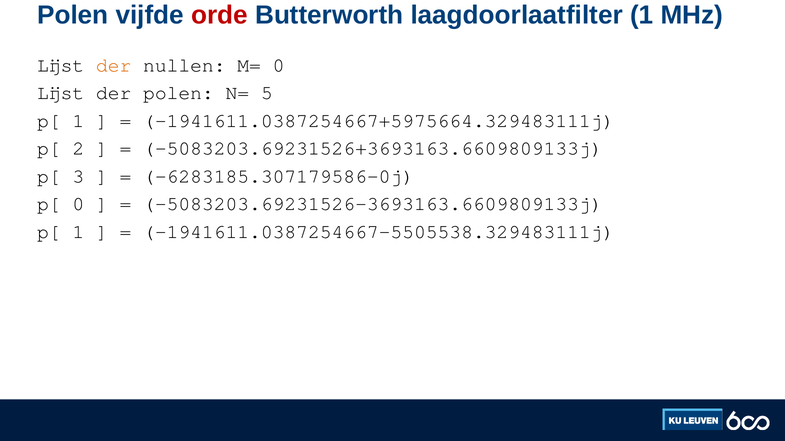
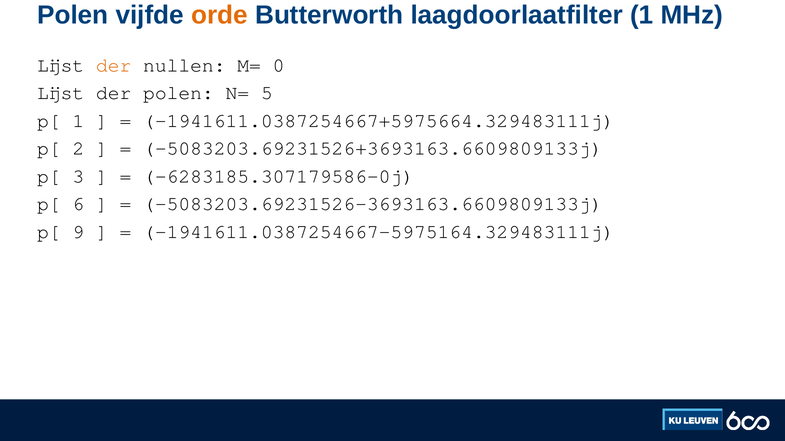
orde colour: red -> orange
p[ 0: 0 -> 6
1 at (78, 232): 1 -> 9
-1941611.0387254667-5505538.329483111j: -1941611.0387254667-5505538.329483111j -> -1941611.0387254667-5975164.329483111j
